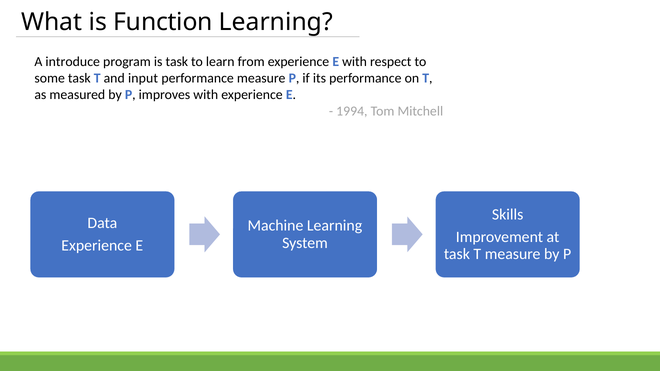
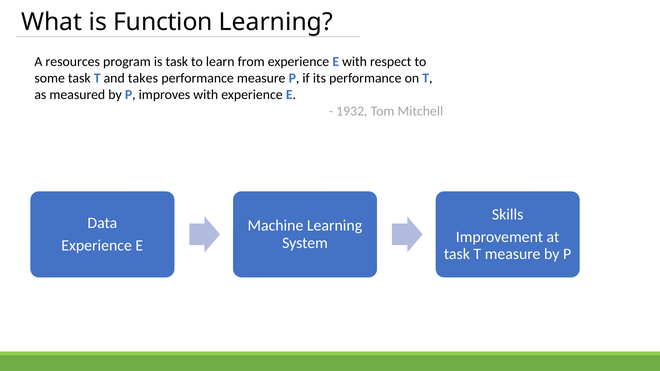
introduce: introduce -> resources
input: input -> takes
1994: 1994 -> 1932
